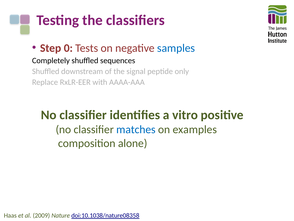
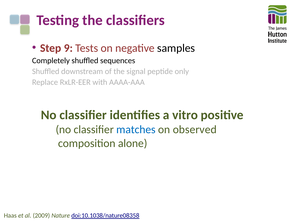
0: 0 -> 9
samples colour: blue -> black
examples: examples -> observed
